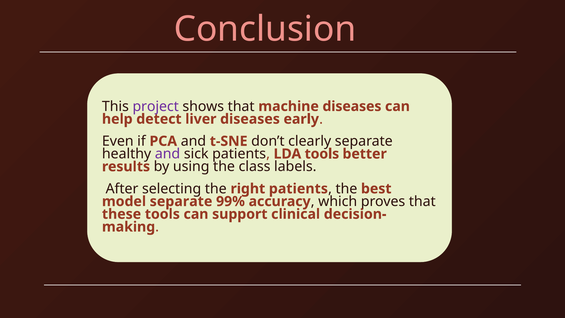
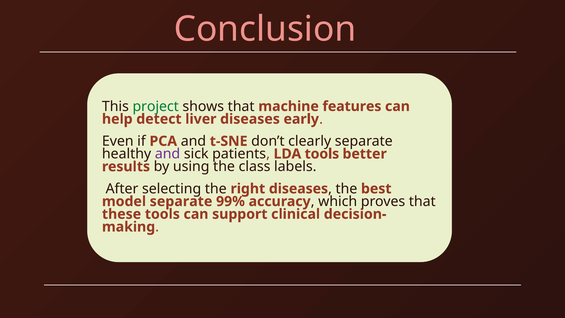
project colour: purple -> green
machine diseases: diseases -> features
right patients: patients -> diseases
